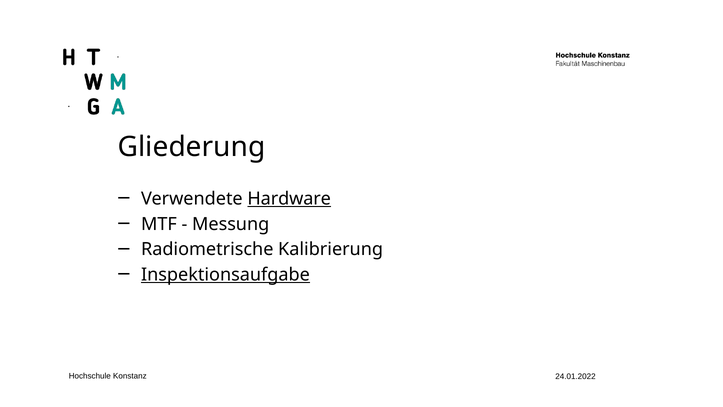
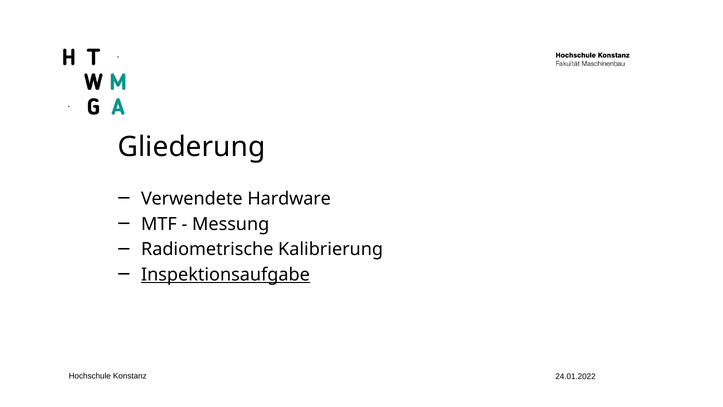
Hardware underline: present -> none
